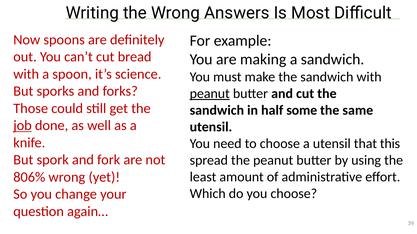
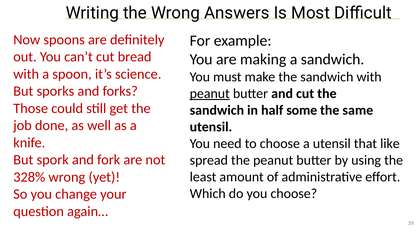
job underline: present -> none
this: this -> like
806%: 806% -> 328%
